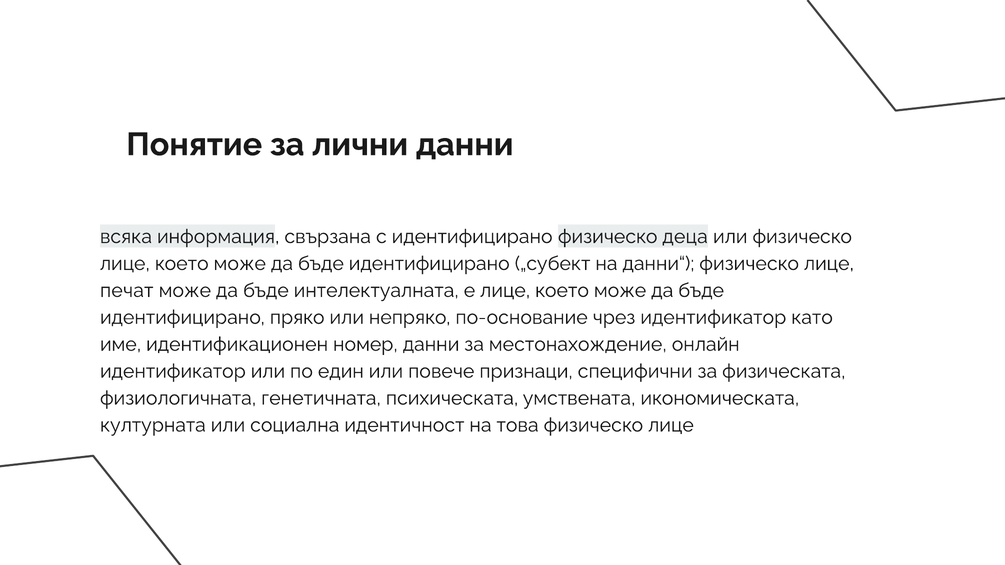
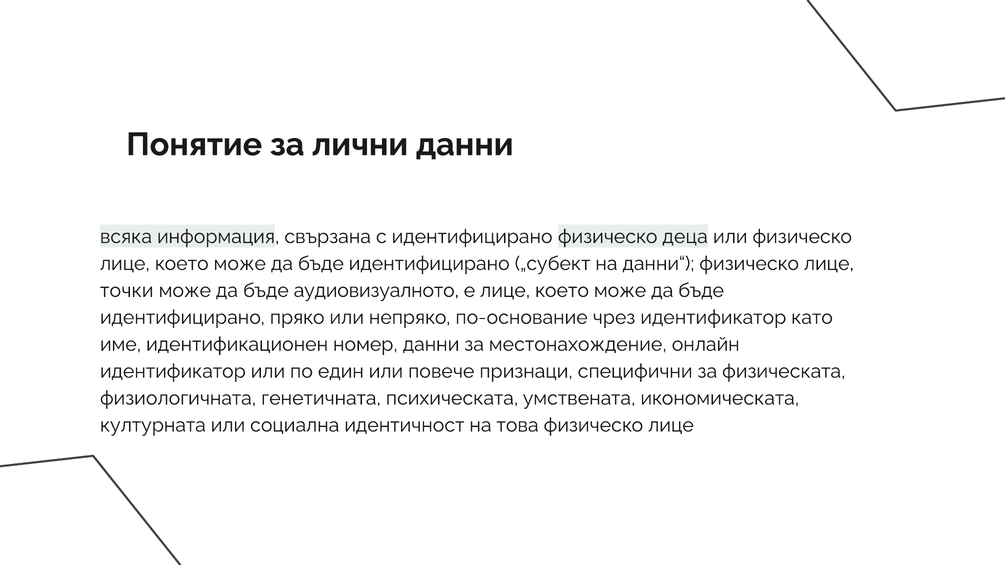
печат: печат -> точки
интелектуалната: интелектуалната -> аудиовизуалното
